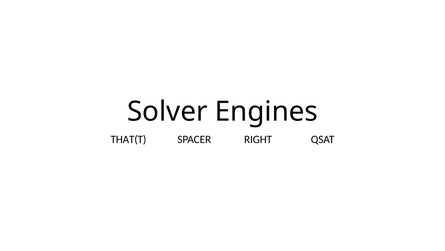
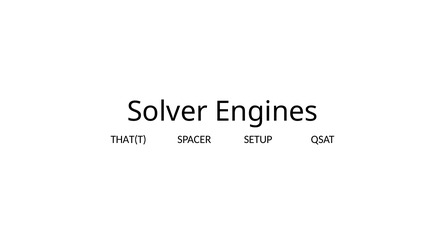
RIGHT: RIGHT -> SETUP
